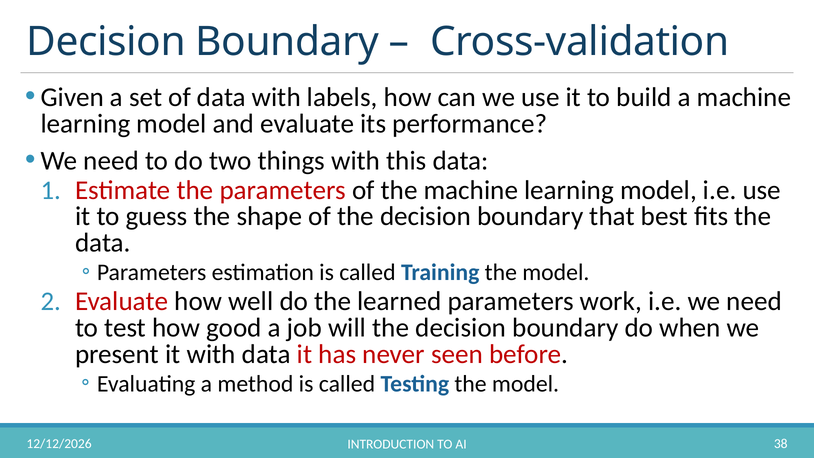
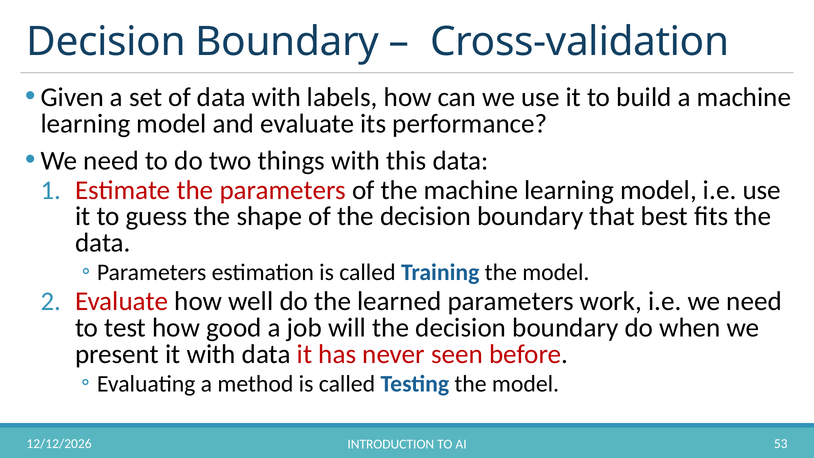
38: 38 -> 53
